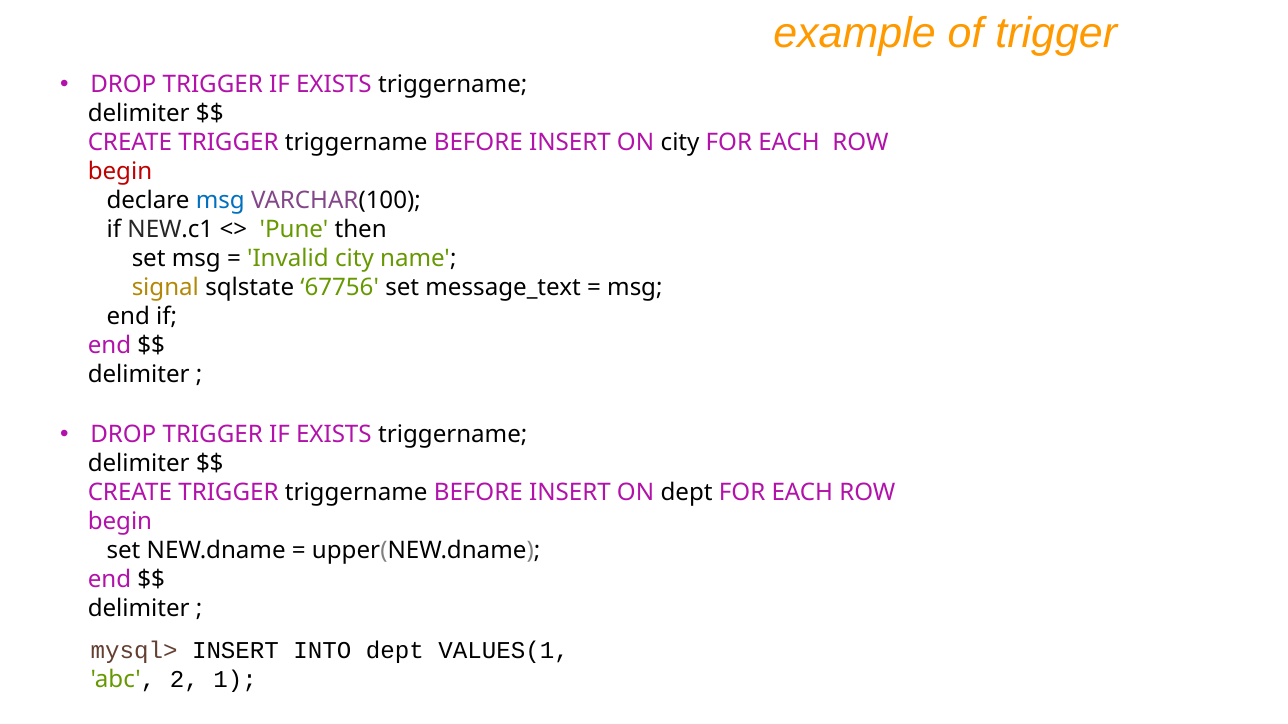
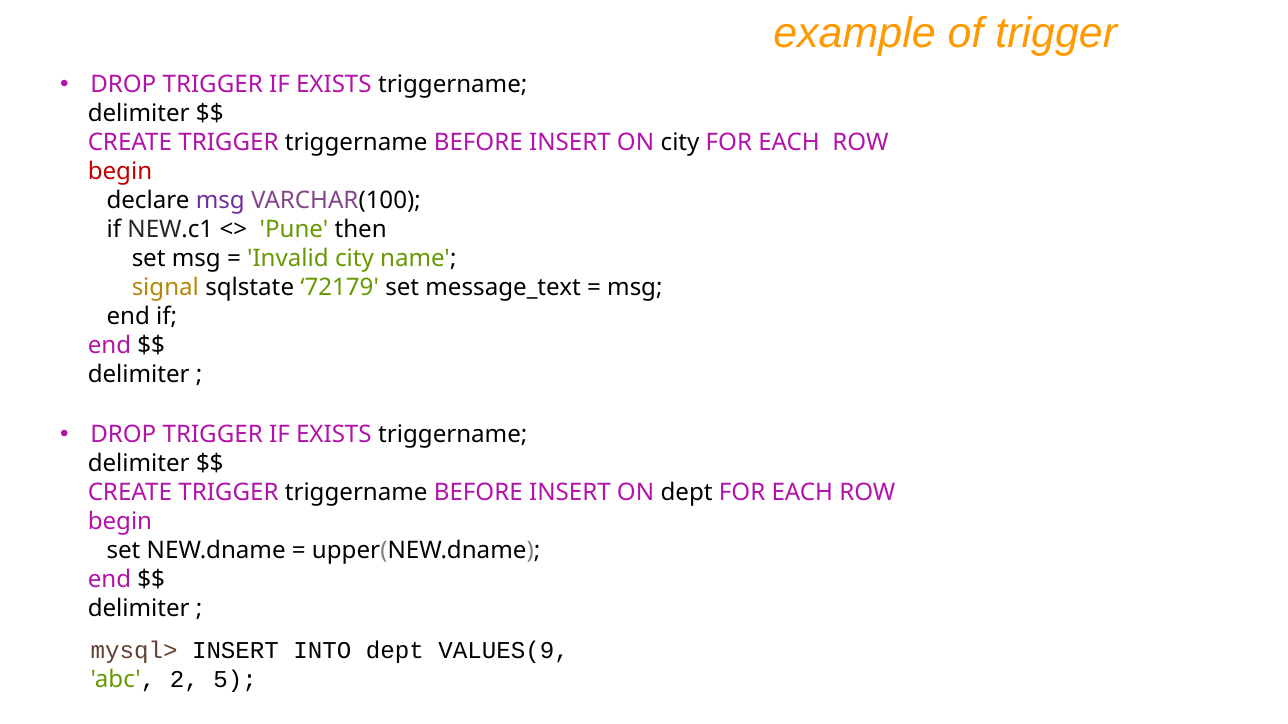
msg at (220, 201) colour: blue -> purple
67756: 67756 -> 72179
VALUES(1: VALUES(1 -> VALUES(9
1: 1 -> 5
